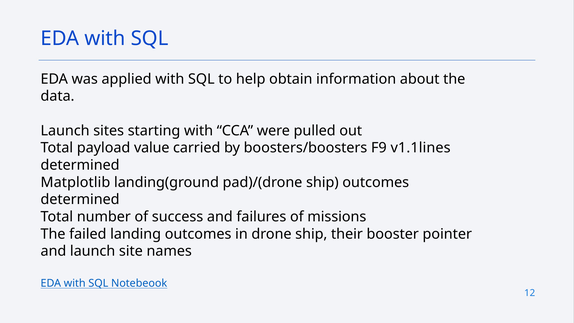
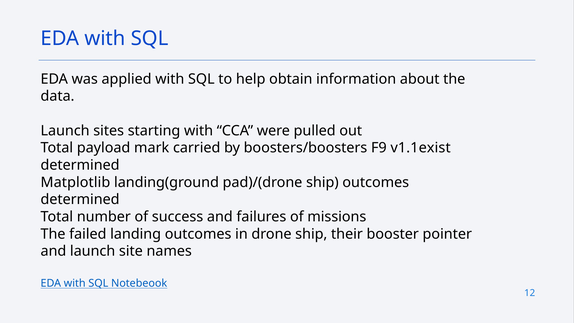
value: value -> mark
v1.1lines: v1.1lines -> v1.1exist
